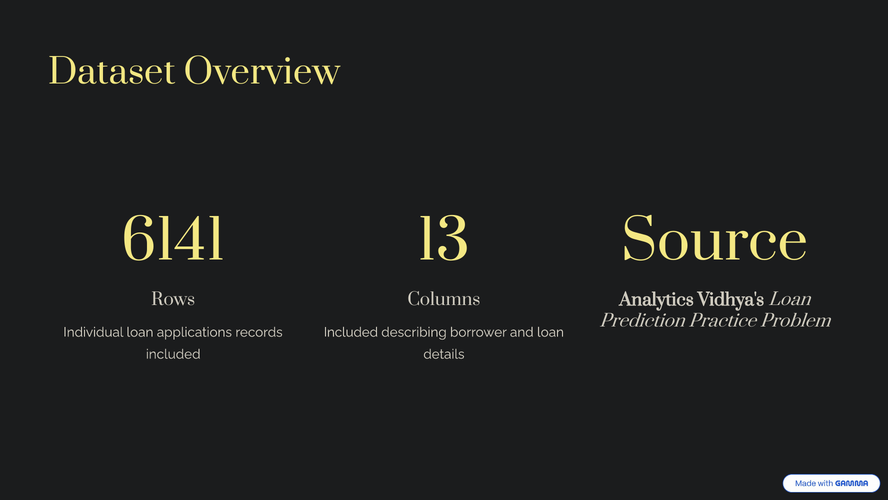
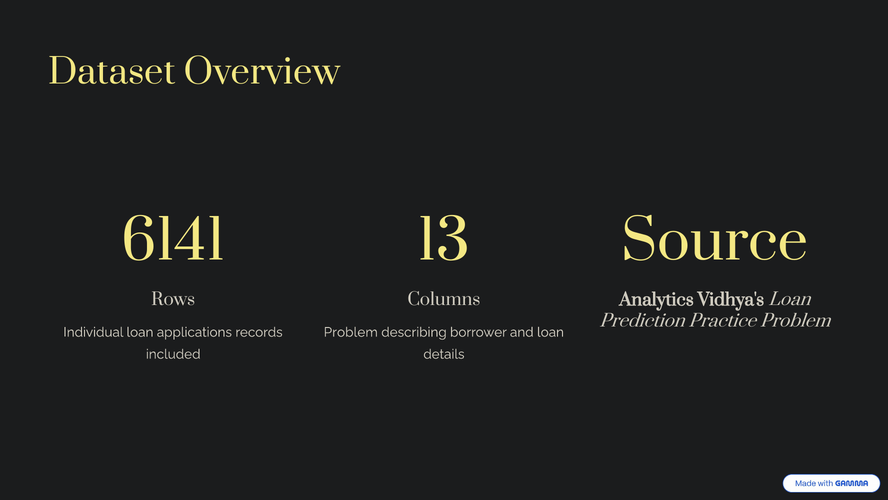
Included at (351, 332): Included -> Problem
